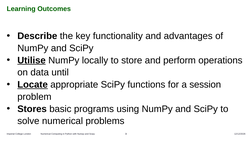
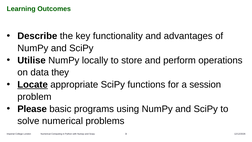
Utilise underline: present -> none
until: until -> they
Stores: Stores -> Please
